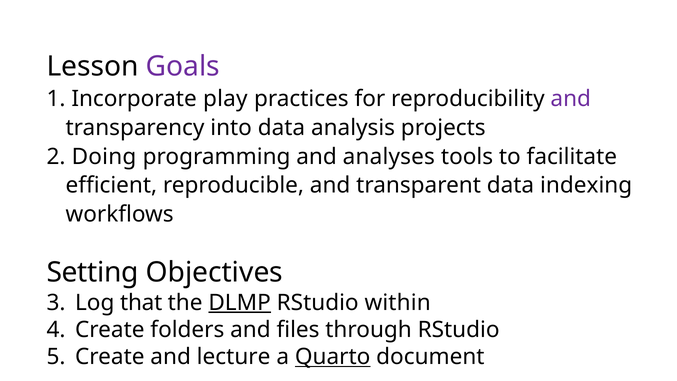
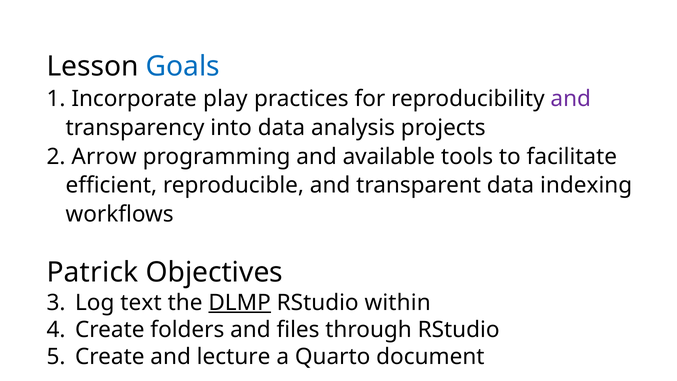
Goals colour: purple -> blue
Doing: Doing -> Arrow
analyses: analyses -> available
Setting: Setting -> Patrick
that: that -> text
Quarto underline: present -> none
